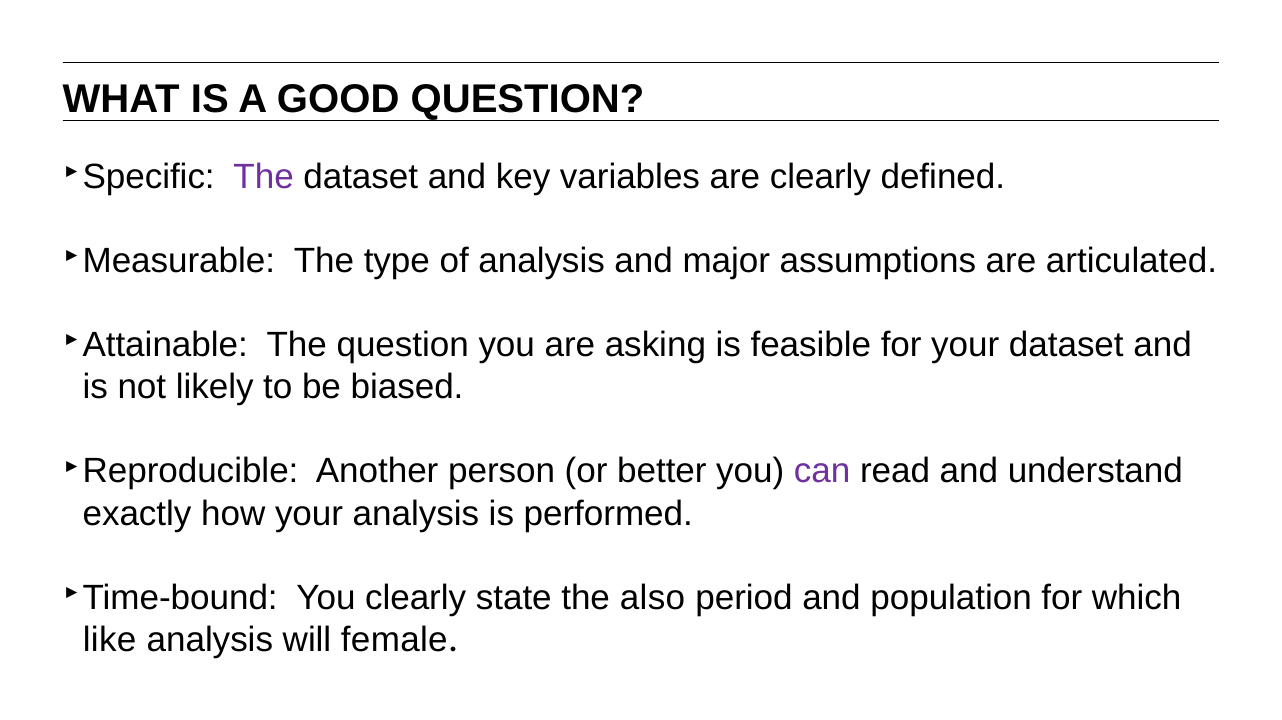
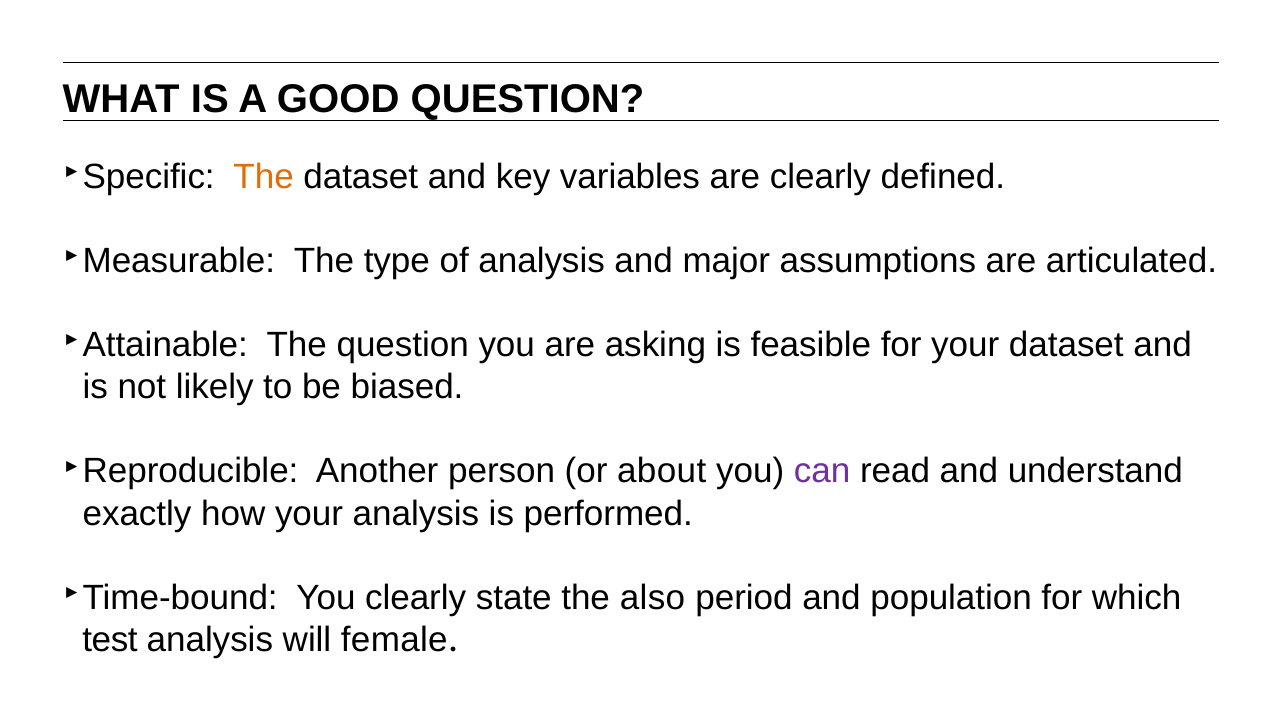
The at (264, 177) colour: purple -> orange
better: better -> about
like: like -> test
